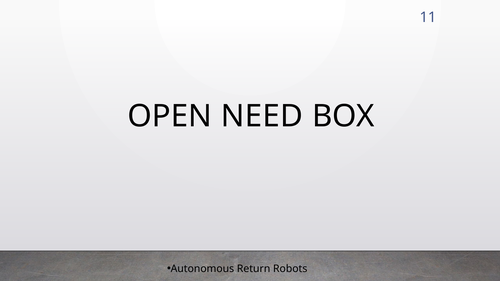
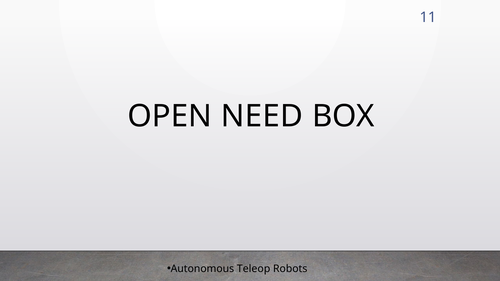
Return: Return -> Teleop
